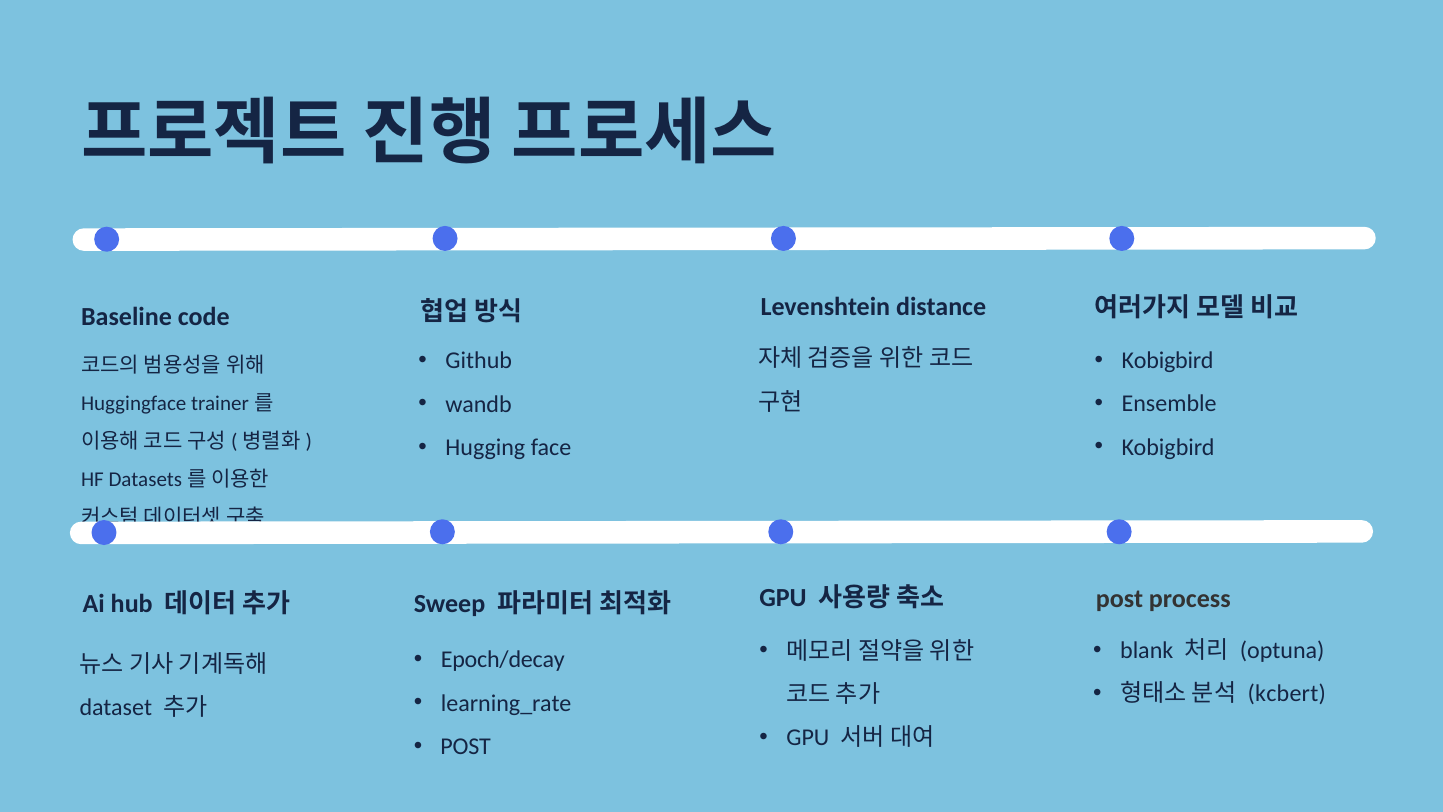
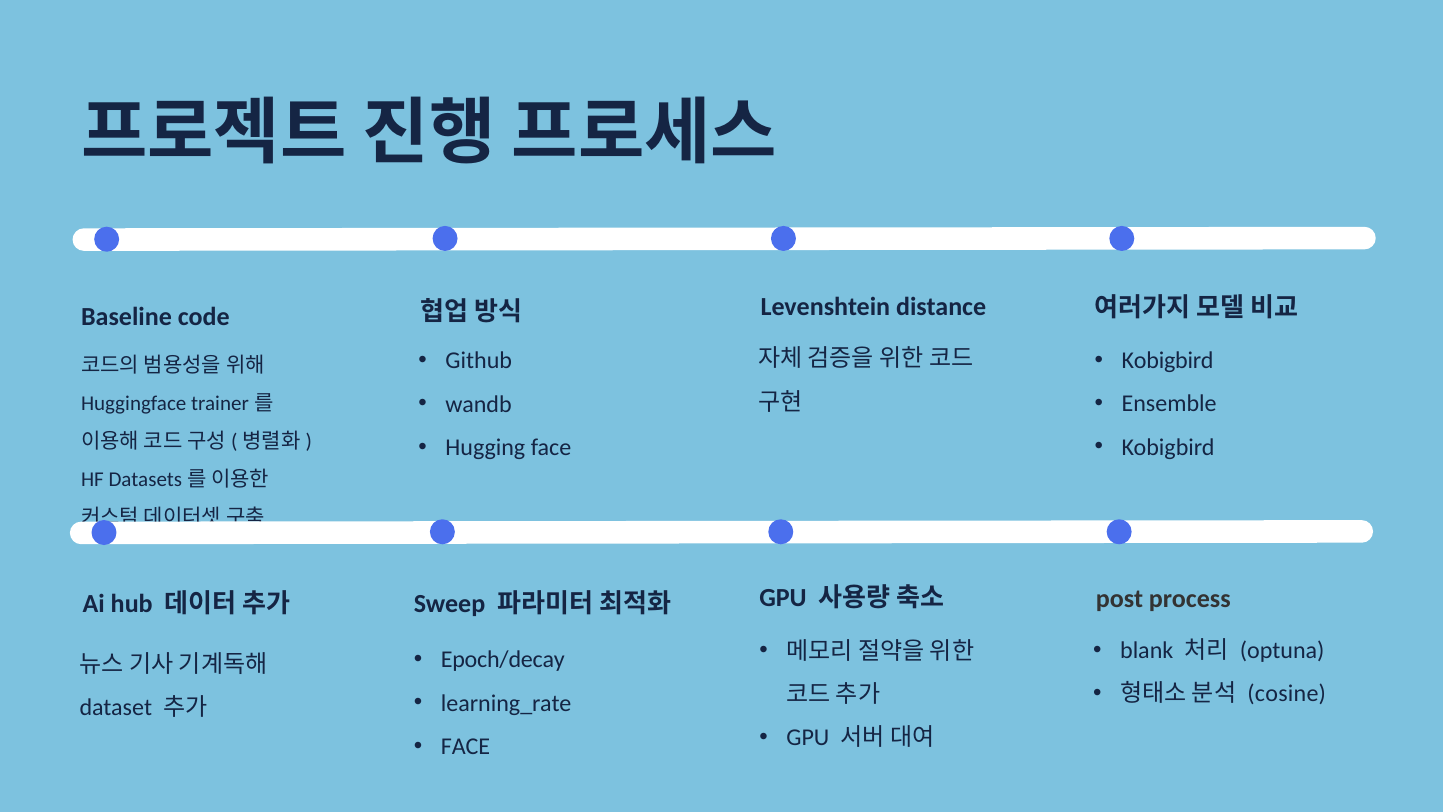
kcbert: kcbert -> cosine
POST at (466, 746): POST -> FACE
